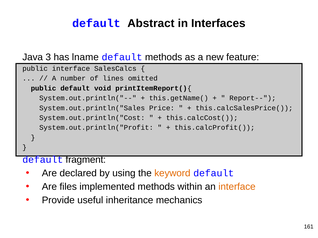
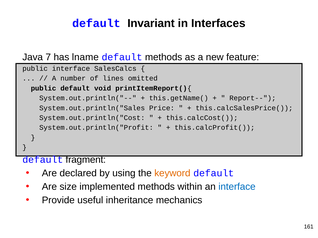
Abstract: Abstract -> Invariant
3: 3 -> 7
files: files -> size
interface at (237, 187) colour: orange -> blue
